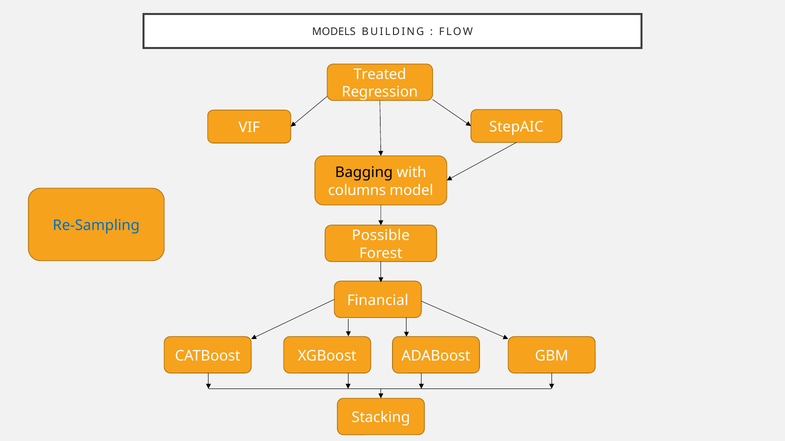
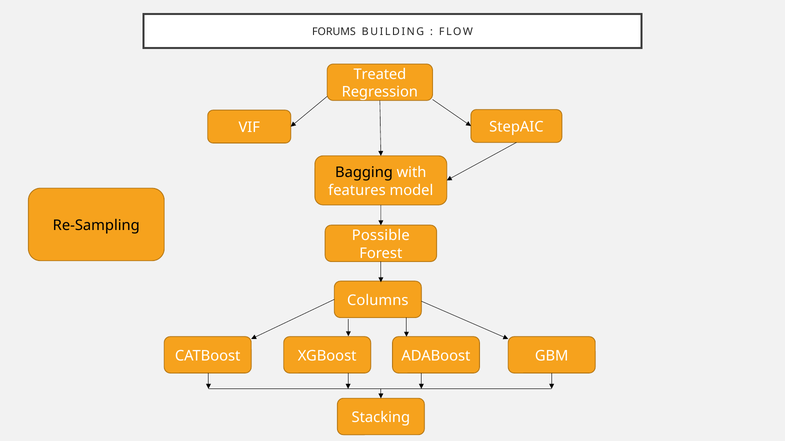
MODELS: MODELS -> FORUMS
columns: columns -> features
Re-Sampling colour: blue -> black
Financial: Financial -> Columns
